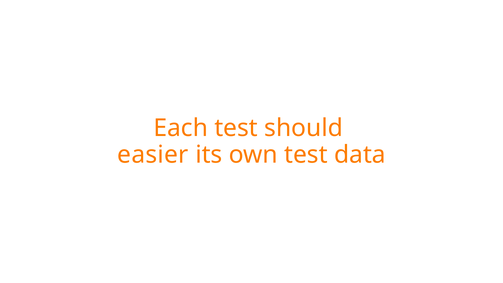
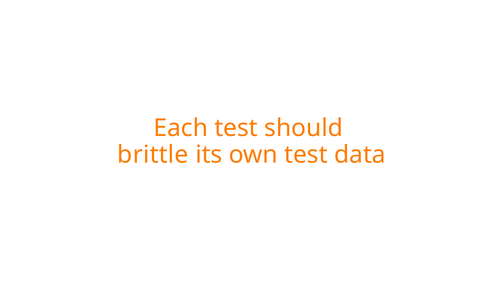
easier: easier -> brittle
